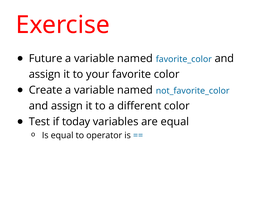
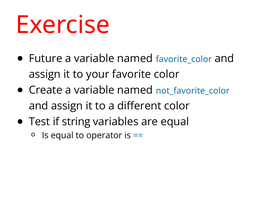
today: today -> string
